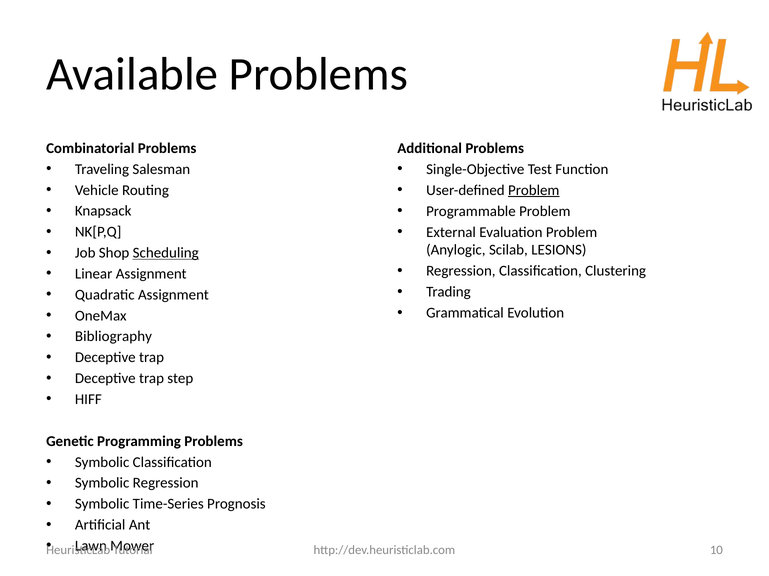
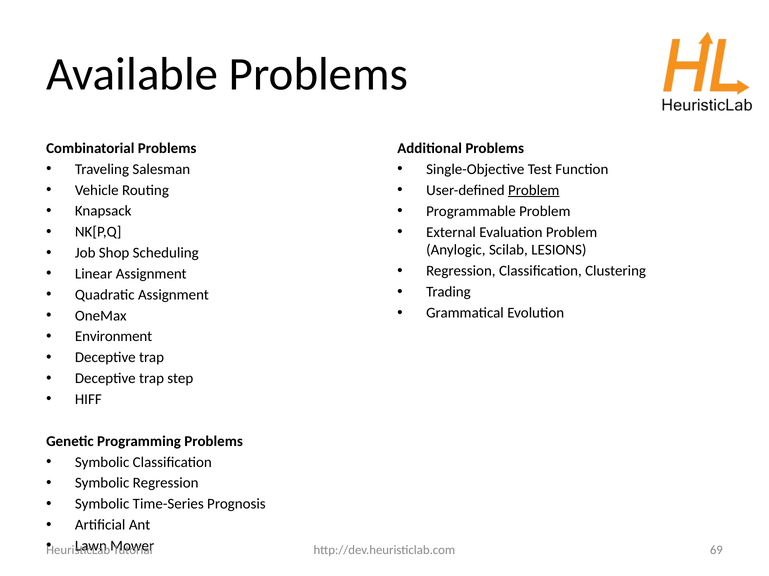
Scheduling underline: present -> none
Bibliography: Bibliography -> Environment
10: 10 -> 69
